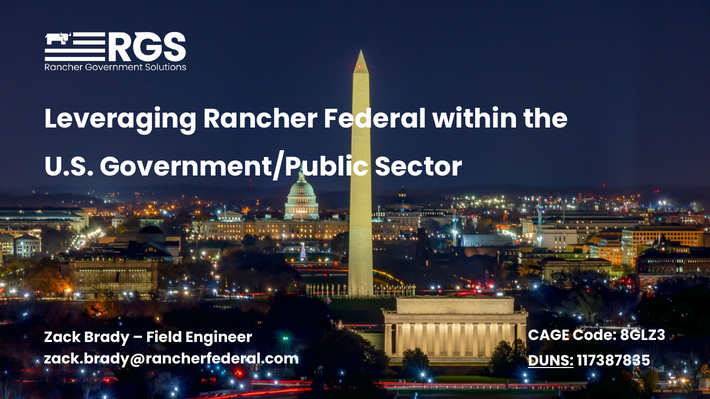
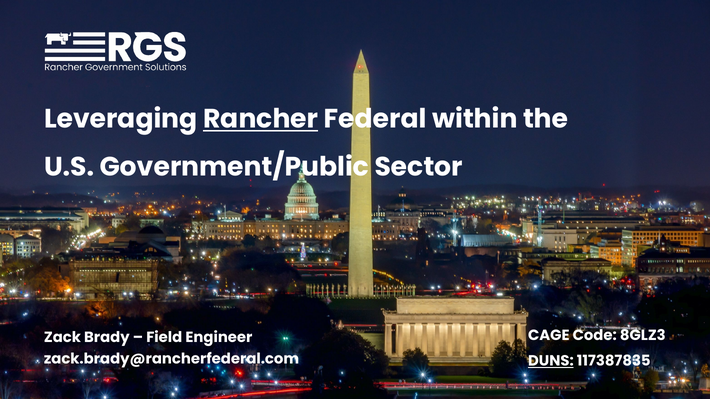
Rancher underline: none -> present
